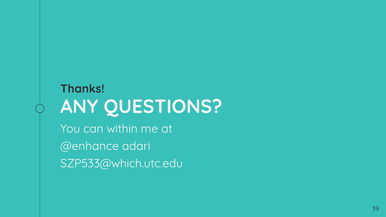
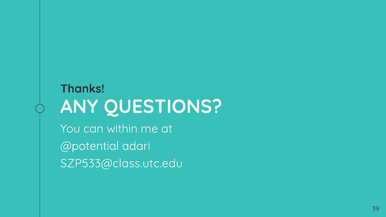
@enhance: @enhance -> @potential
SZP533@which.utc.edu: SZP533@which.utc.edu -> SZP533@class.utc.edu
